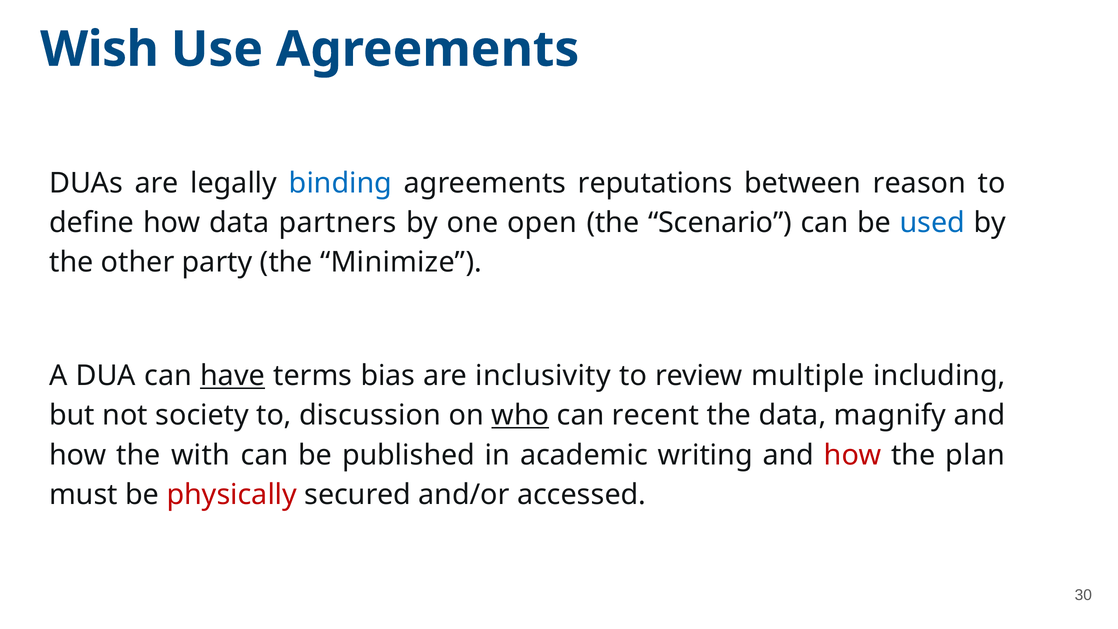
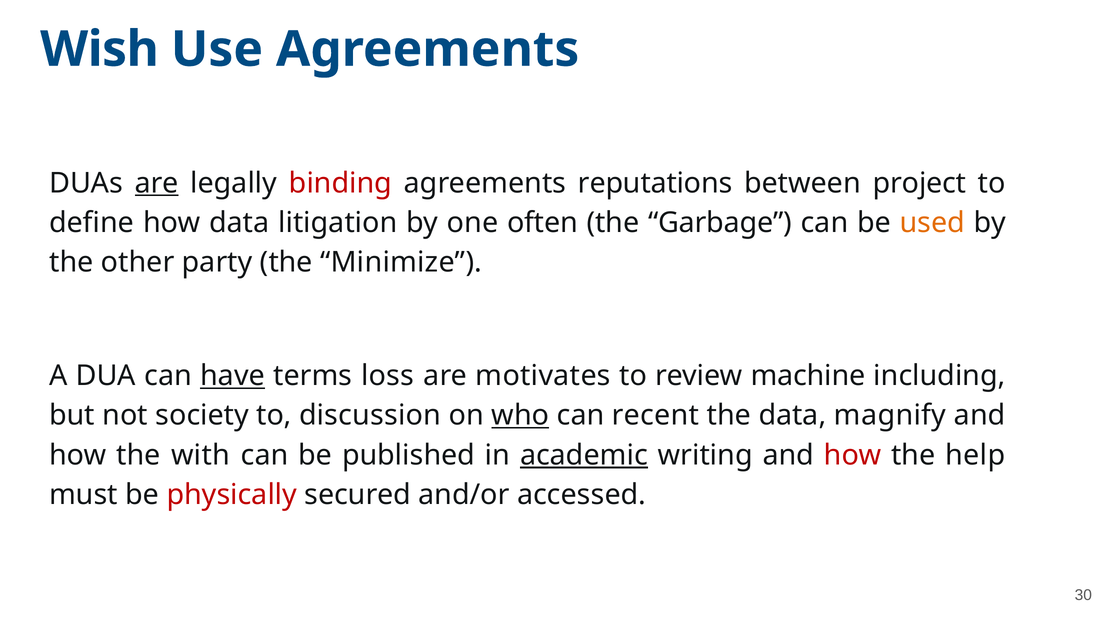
are at (157, 183) underline: none -> present
binding colour: blue -> red
reason: reason -> project
partners: partners -> litigation
open: open -> often
Scenario: Scenario -> Garbage
used colour: blue -> orange
bias: bias -> loss
inclusivity: inclusivity -> motivates
multiple: multiple -> machine
academic underline: none -> present
plan: plan -> help
